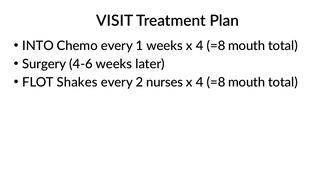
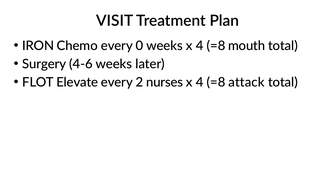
INTO: INTO -> IRON
1: 1 -> 0
Shakes: Shakes -> Elevate
mouth at (247, 82): mouth -> attack
